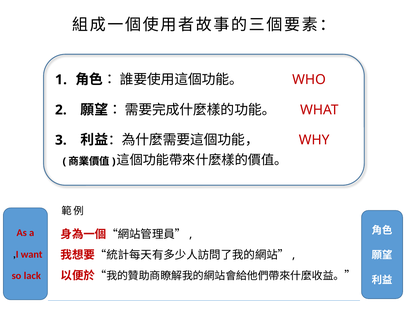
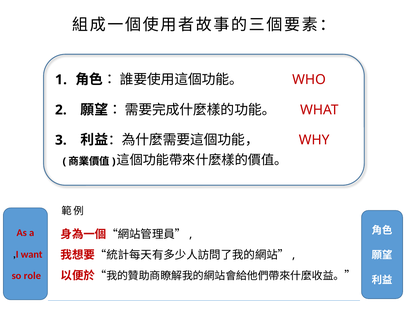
lack: lack -> role
